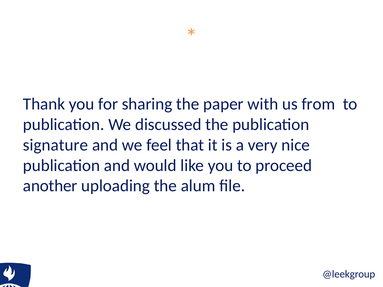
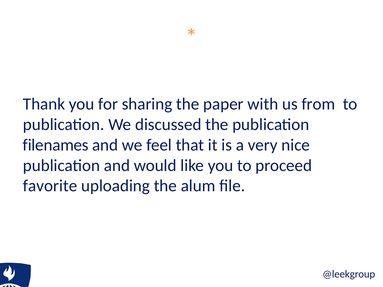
signature: signature -> filenames
another: another -> favorite
